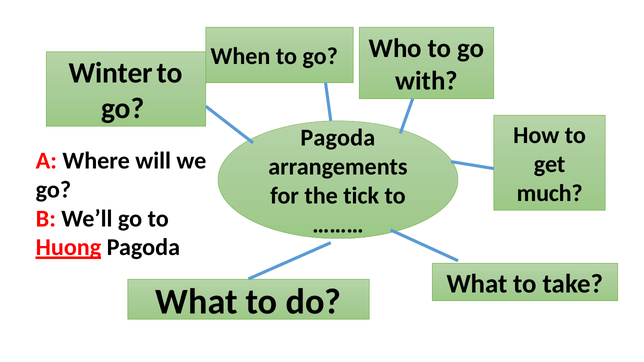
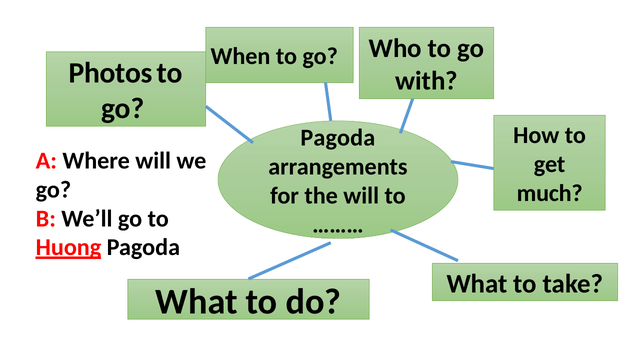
Winter: Winter -> Photos
the tick: tick -> will
